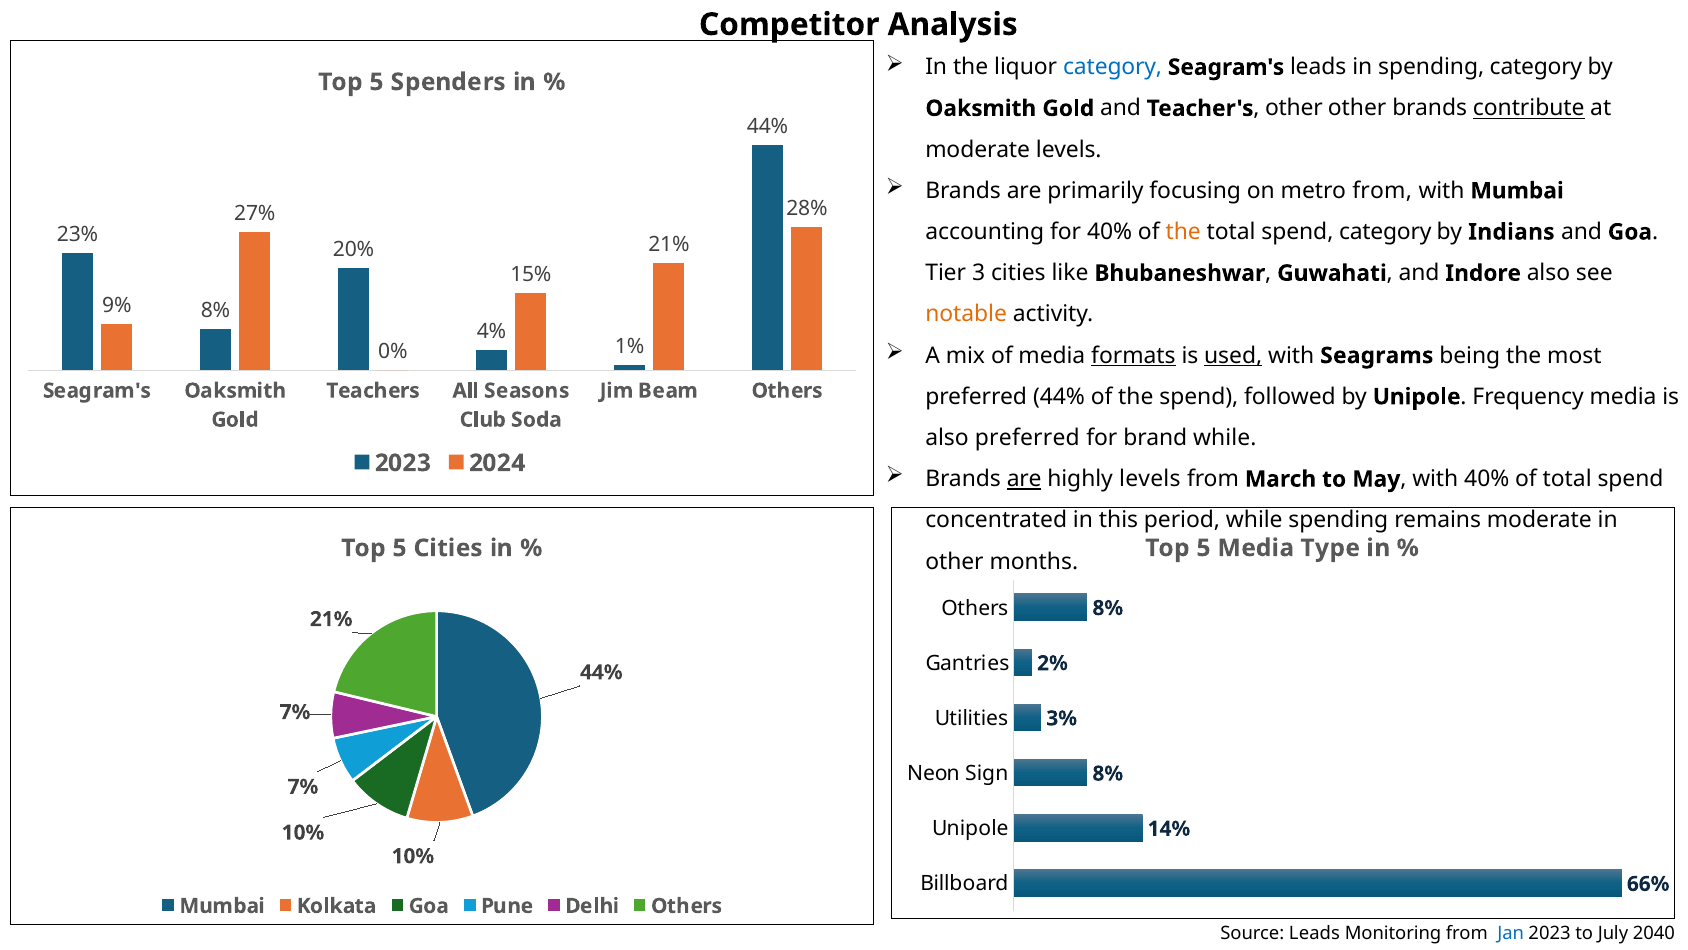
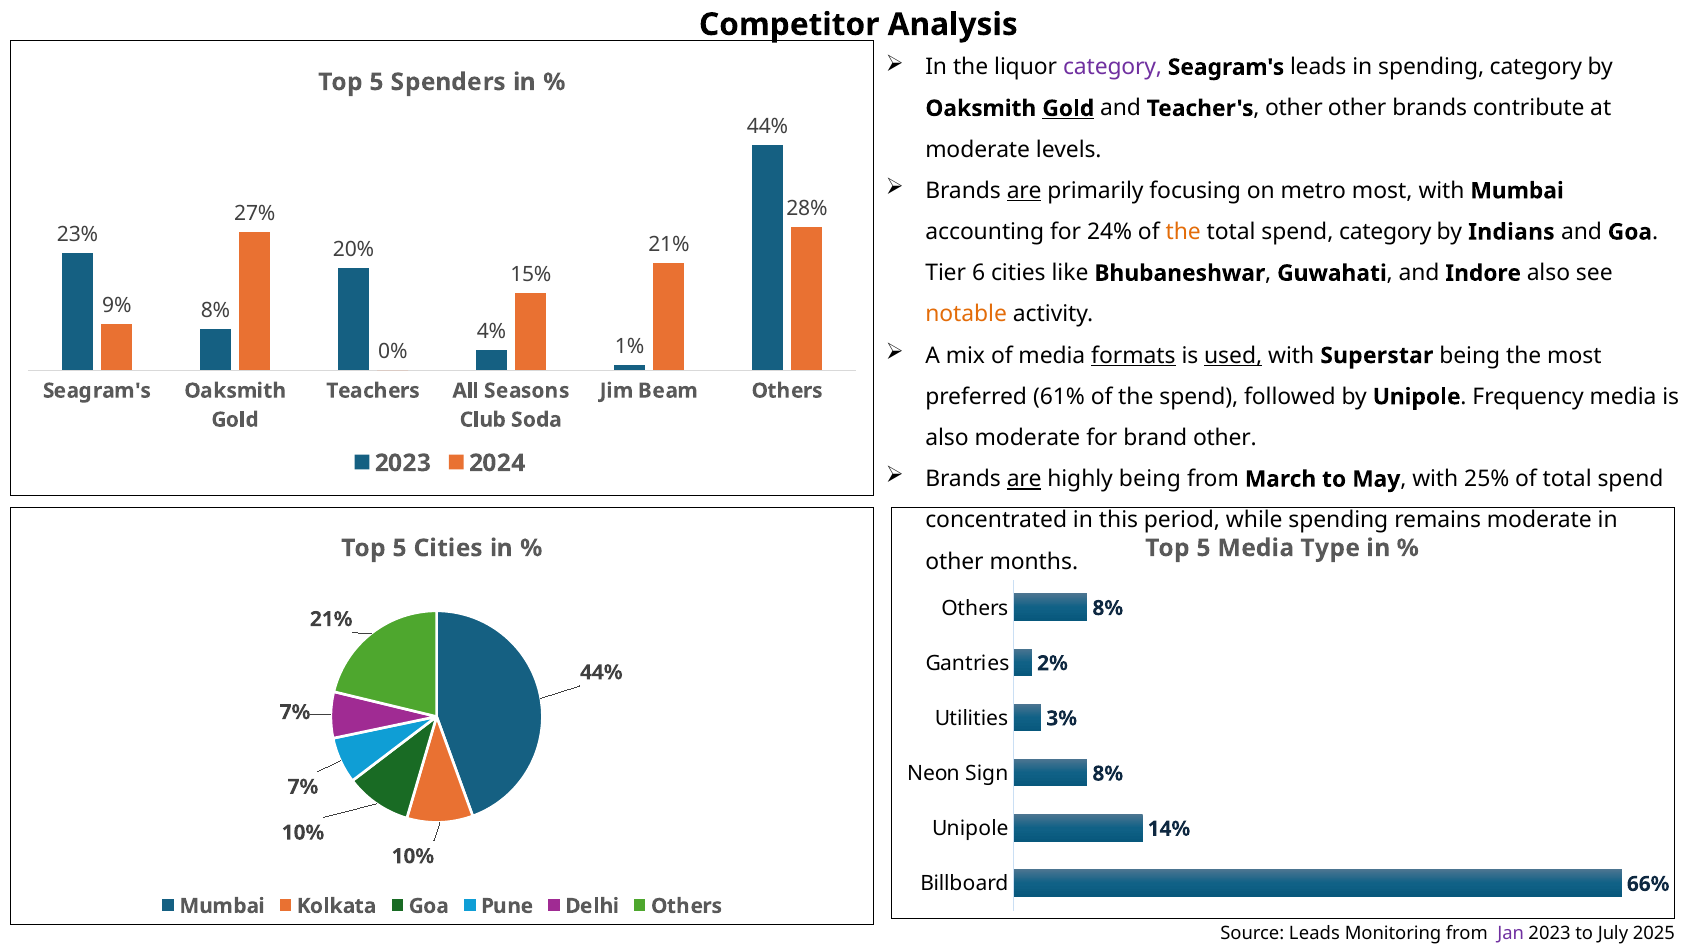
category at (1113, 67) colour: blue -> purple
Gold at (1068, 108) underline: none -> present
contribute underline: present -> none
are at (1024, 191) underline: none -> present
metro from: from -> most
for 40%: 40% -> 24%
3: 3 -> 6
Seagrams: Seagrams -> Superstar
preferred 44%: 44% -> 61%
also preferred: preferred -> moderate
brand while: while -> other
highly levels: levels -> being
with 40%: 40% -> 25%
Jan colour: blue -> purple
2040: 2040 -> 2025
